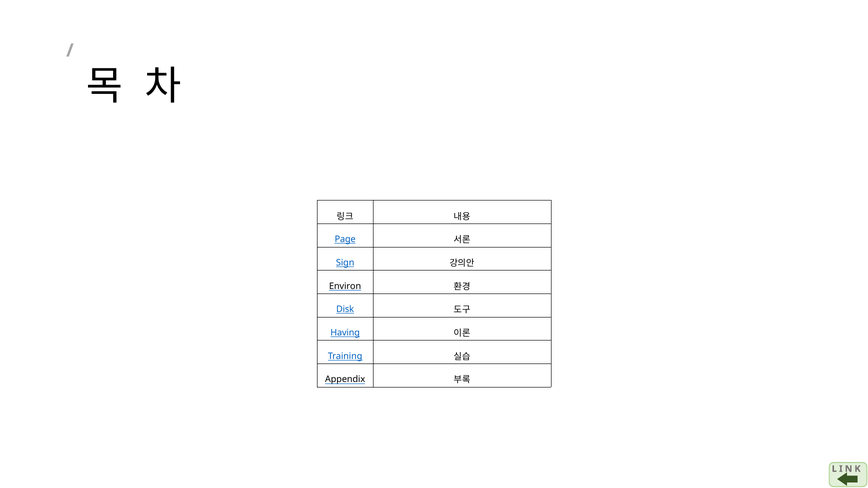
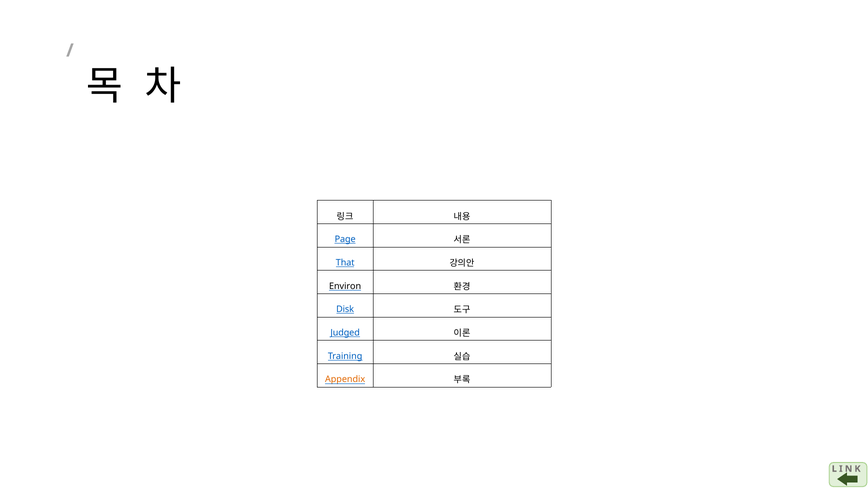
Sign: Sign -> That
Having: Having -> Judged
Appendix colour: black -> orange
